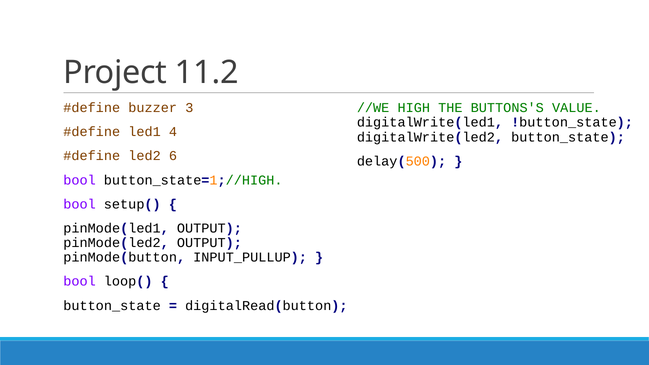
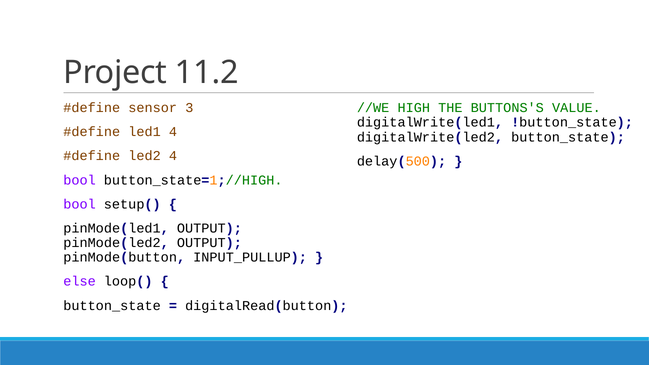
buzzer: buzzer -> sensor
led2 6: 6 -> 4
bool at (80, 282): bool -> else
